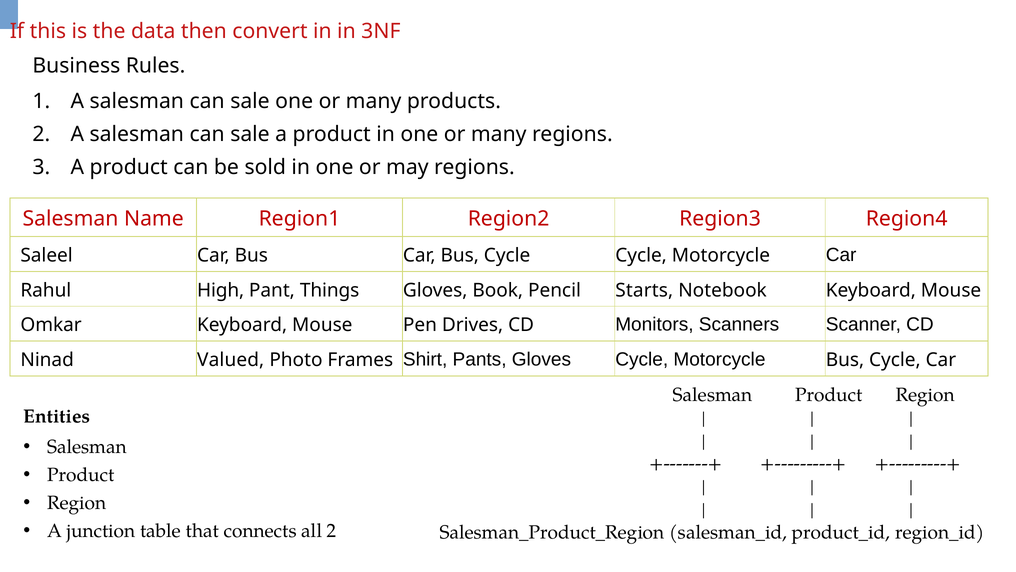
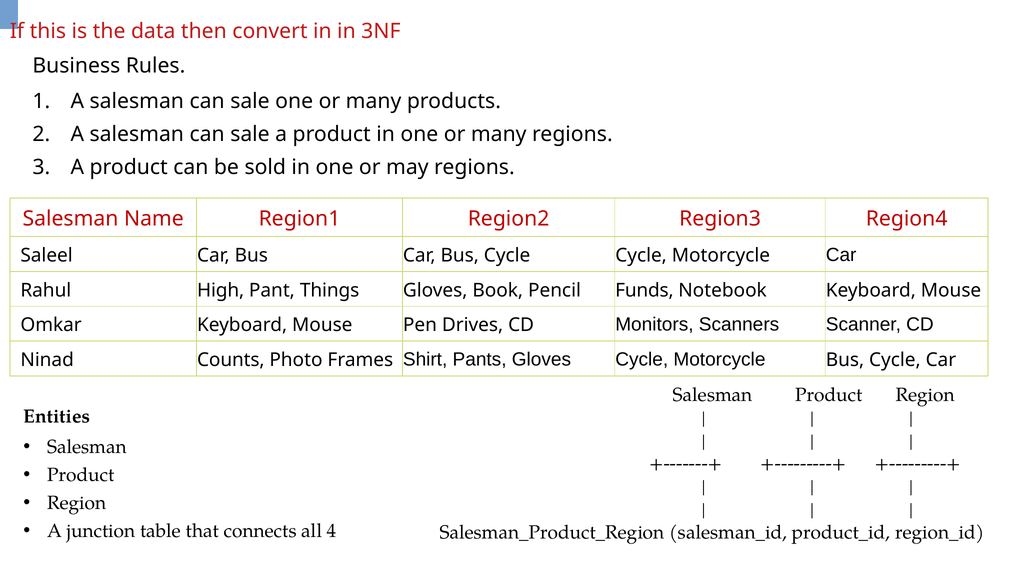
Starts: Starts -> Funds
Valued: Valued -> Counts
all 2: 2 -> 4
